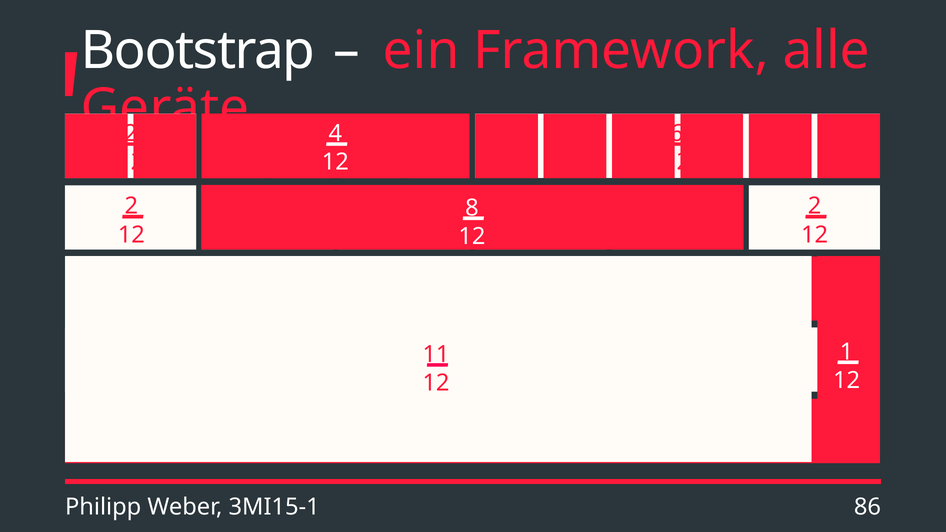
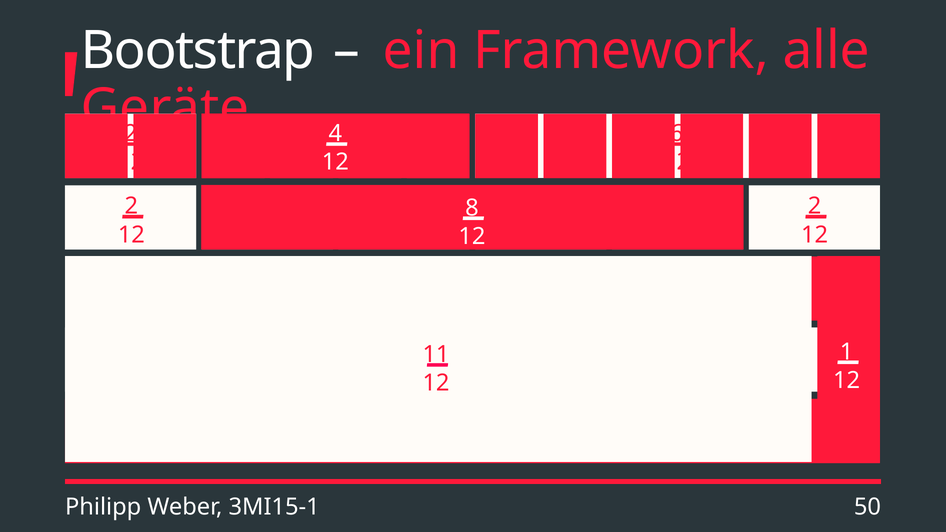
86: 86 -> 50
